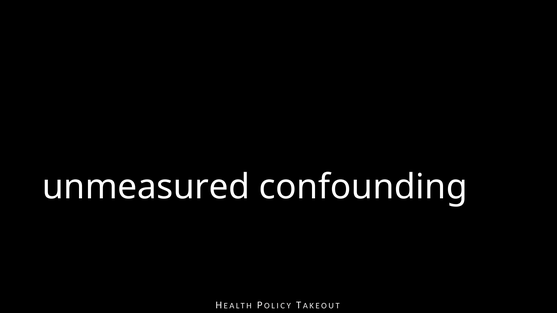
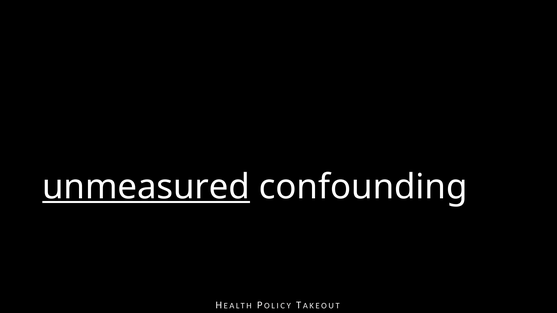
unmeasured underline: none -> present
